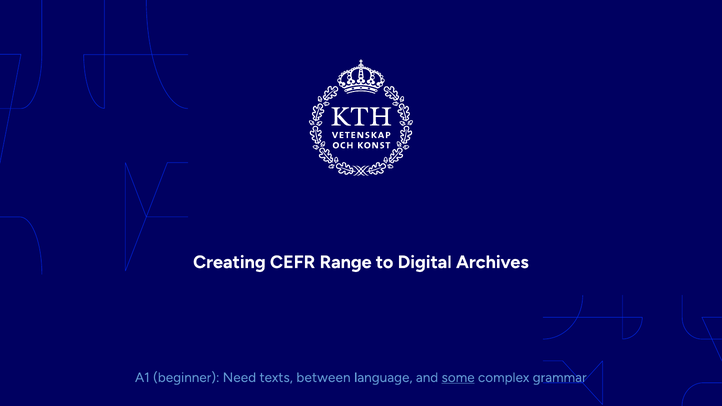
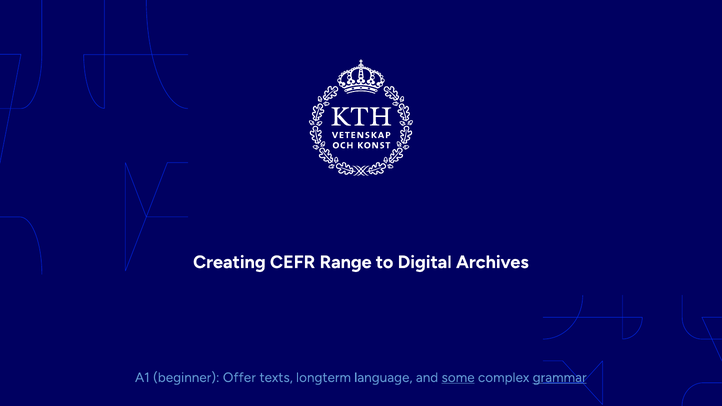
Need: Need -> Offer
between: between -> longterm
grammar underline: none -> present
